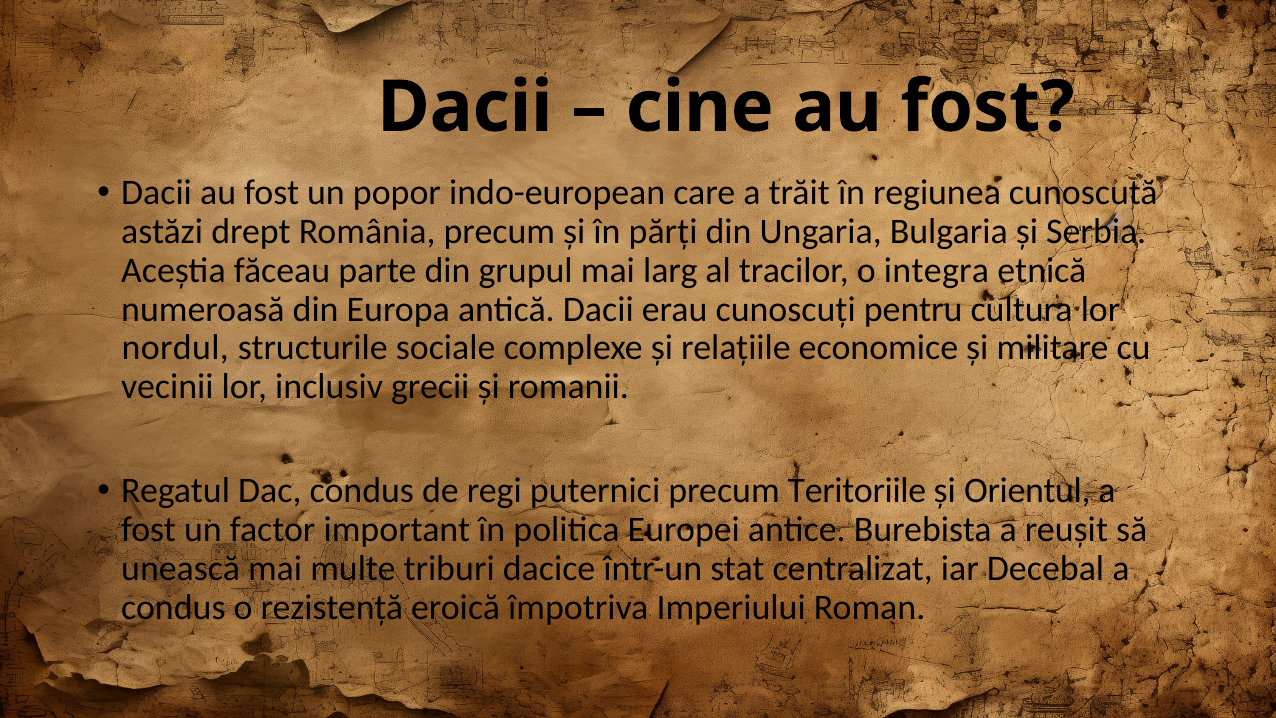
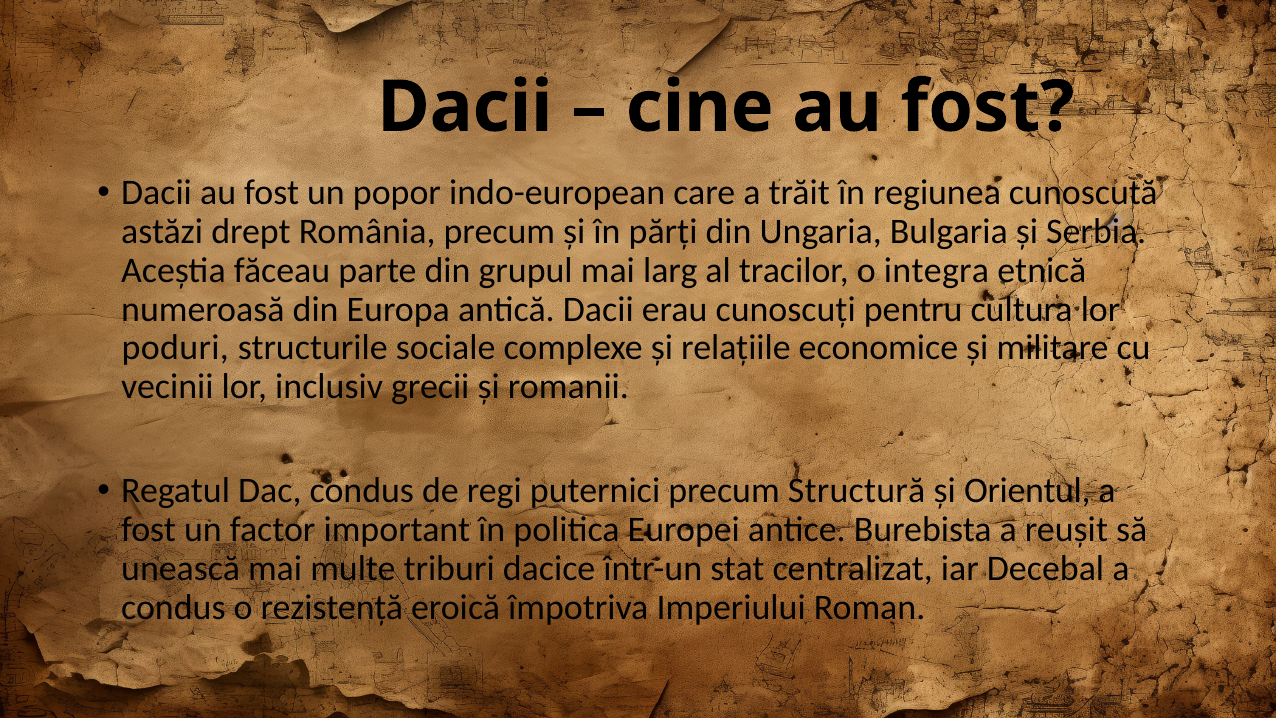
nordul: nordul -> poduri
Teritoriile: Teritoriile -> Structură
